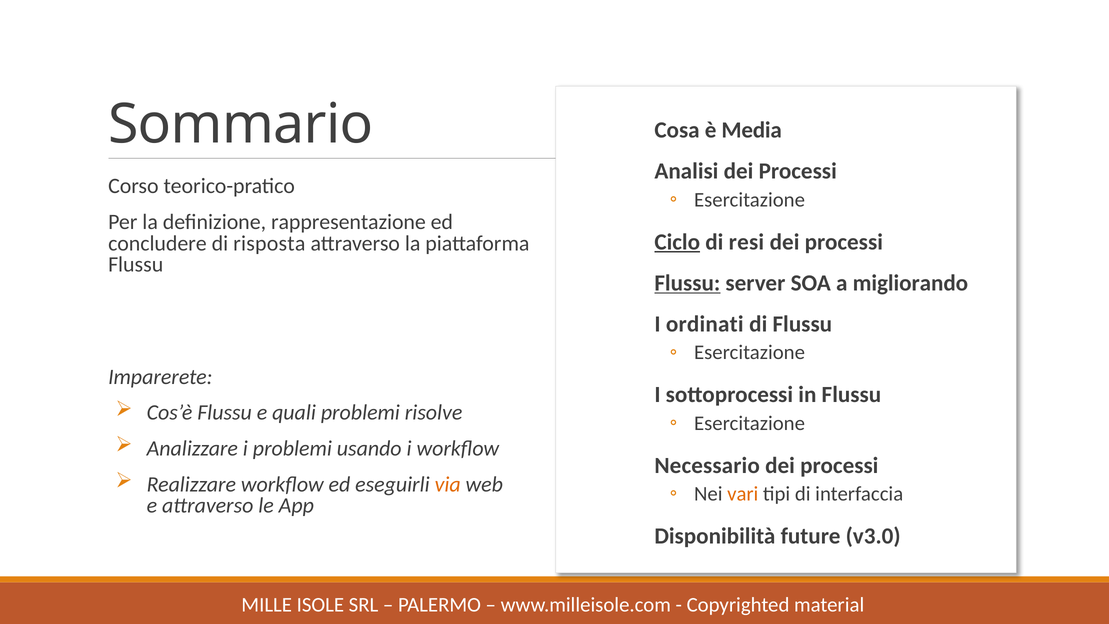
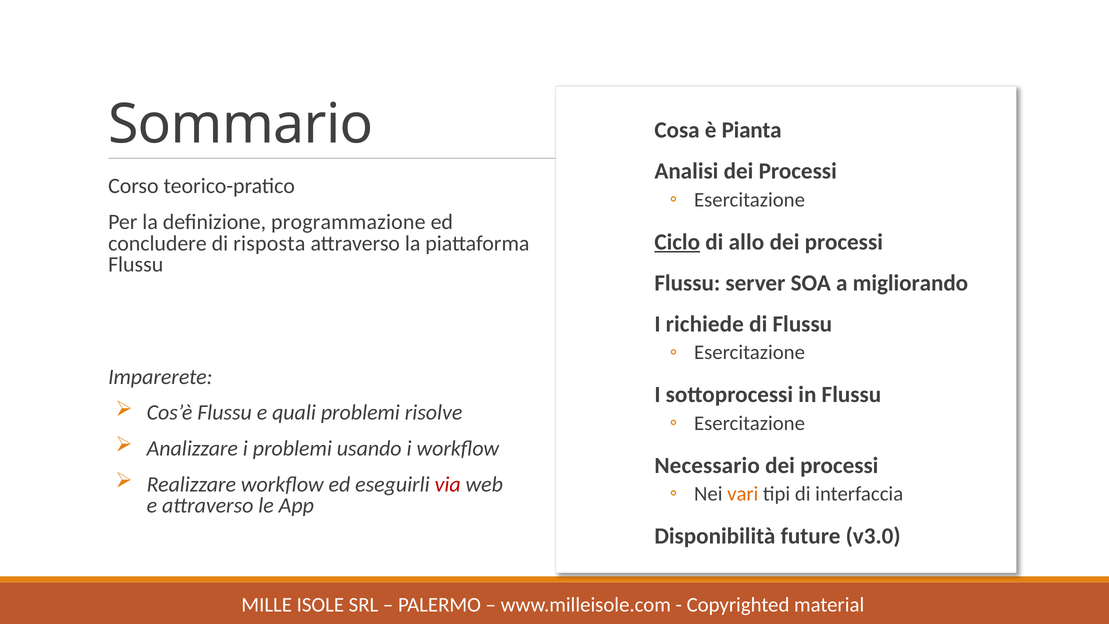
Media: Media -> Pianta
rappresentazione: rappresentazione -> programmazione
resi: resi -> allo
Flussu at (687, 283) underline: present -> none
ordinati: ordinati -> richiede
via colour: orange -> red
